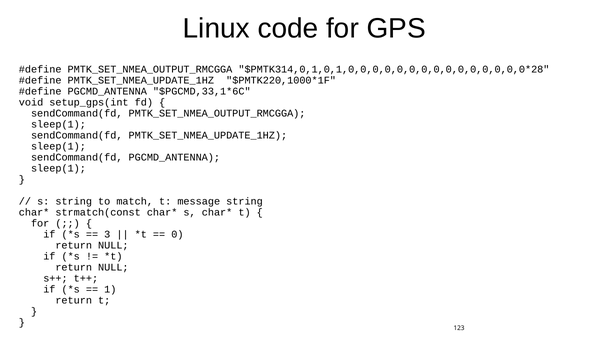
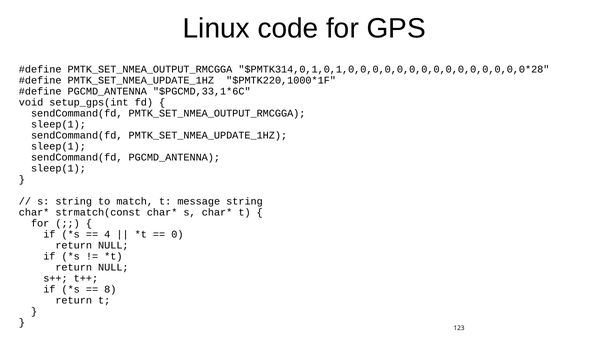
3: 3 -> 4
1: 1 -> 8
